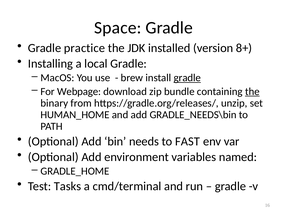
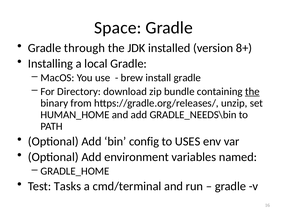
practice: practice -> through
gradle at (187, 78) underline: present -> none
Webpage: Webpage -> Directory
needs: needs -> config
FAST: FAST -> USES
